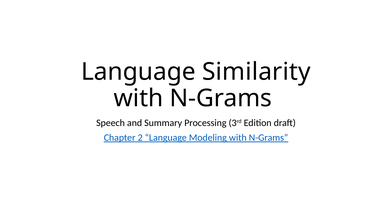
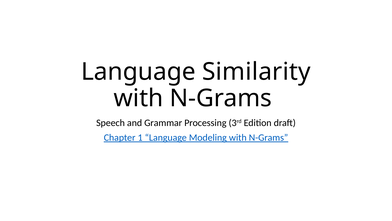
Summary: Summary -> Grammar
2: 2 -> 1
